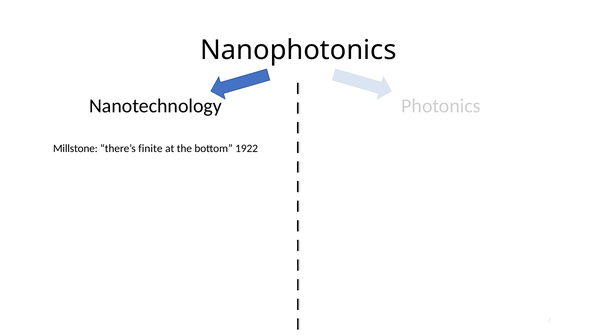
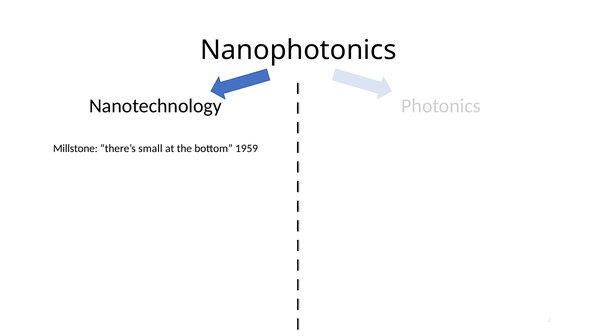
finite: finite -> small
1922: 1922 -> 1959
